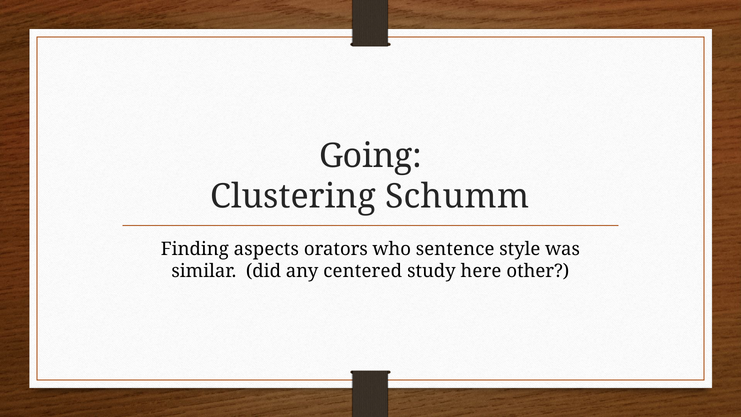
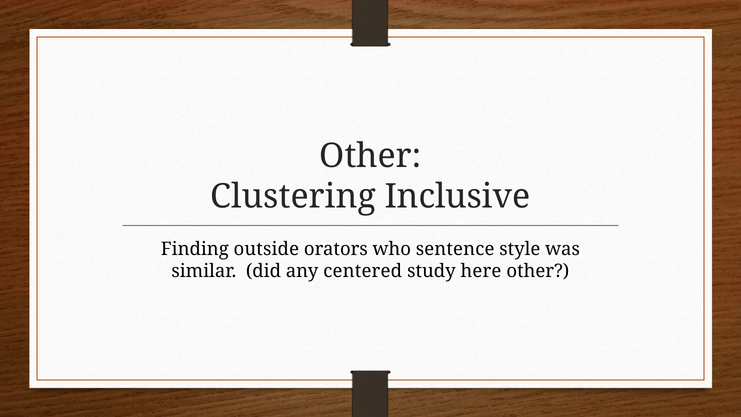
Going at (371, 156): Going -> Other
Schumm: Schumm -> Inclusive
aspects: aspects -> outside
